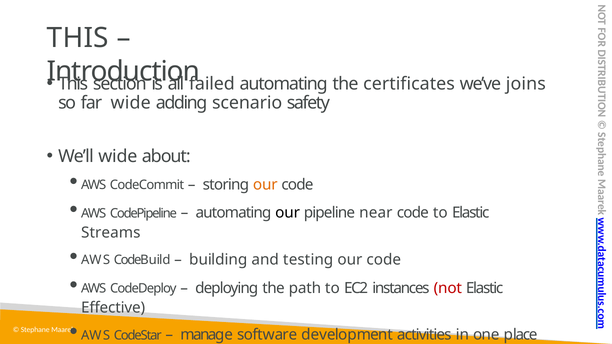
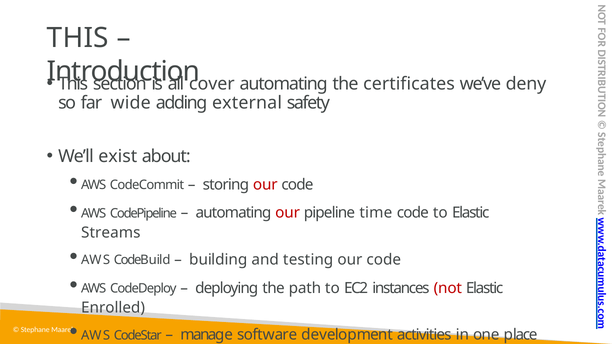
failed: failed -> cover
joins: joins -> deny
scenario: scenario -> external
We’ll wide: wide -> exist
our at (265, 185) colour: orange -> red
our at (288, 213) colour: black -> red
near: near -> time
Effective: Effective -> Enrolled
